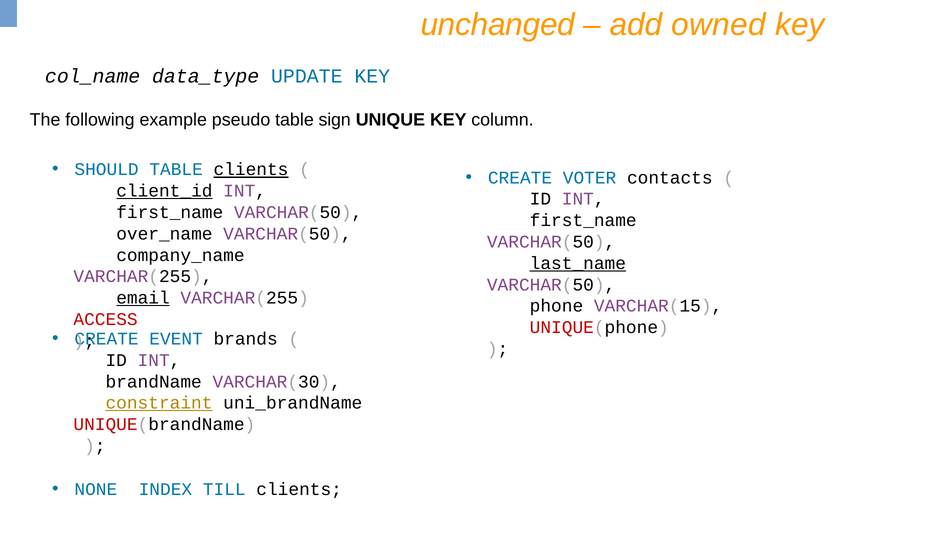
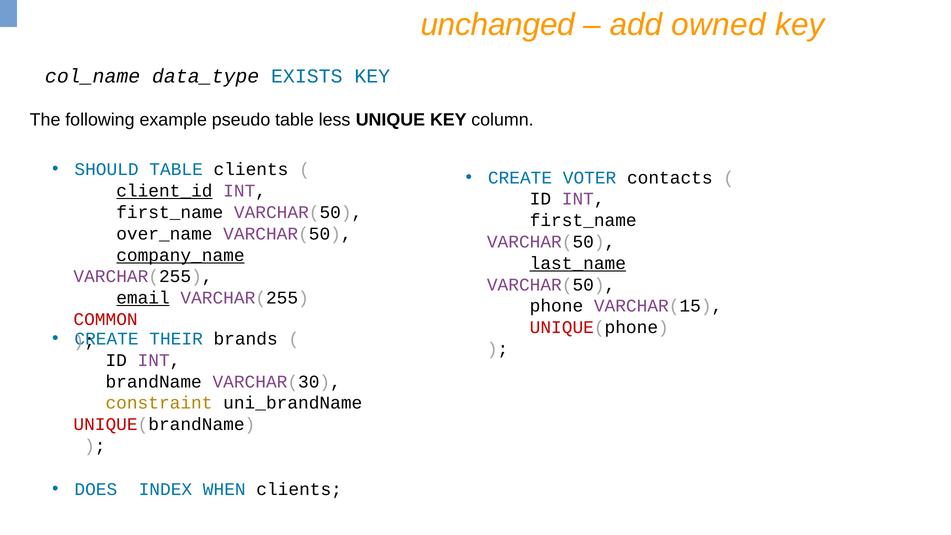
UPDATE: UPDATE -> EXISTS
sign: sign -> less
clients at (251, 170) underline: present -> none
company_name underline: none -> present
ACCESS: ACCESS -> COMMON
EVENT: EVENT -> THEIR
constraint underline: present -> none
NONE: NONE -> DOES
TILL: TILL -> WHEN
